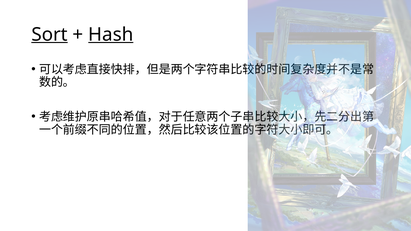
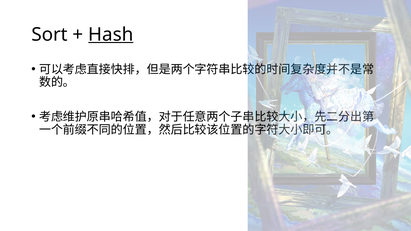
Sort underline: present -> none
